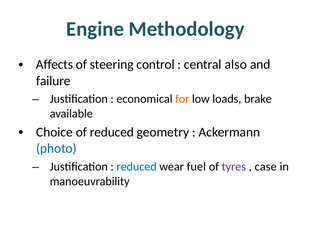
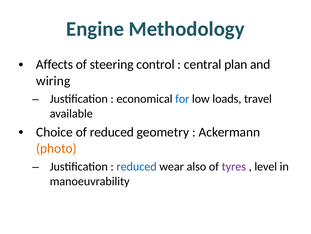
also: also -> plan
failure: failure -> wiring
for colour: orange -> blue
brake: brake -> travel
photo colour: blue -> orange
fuel: fuel -> also
case: case -> level
